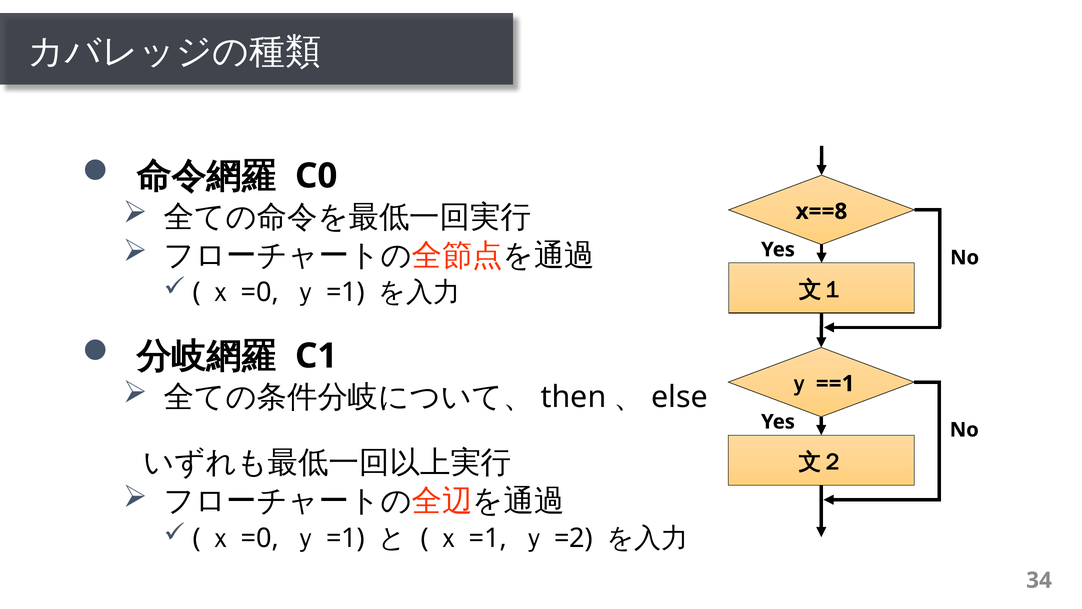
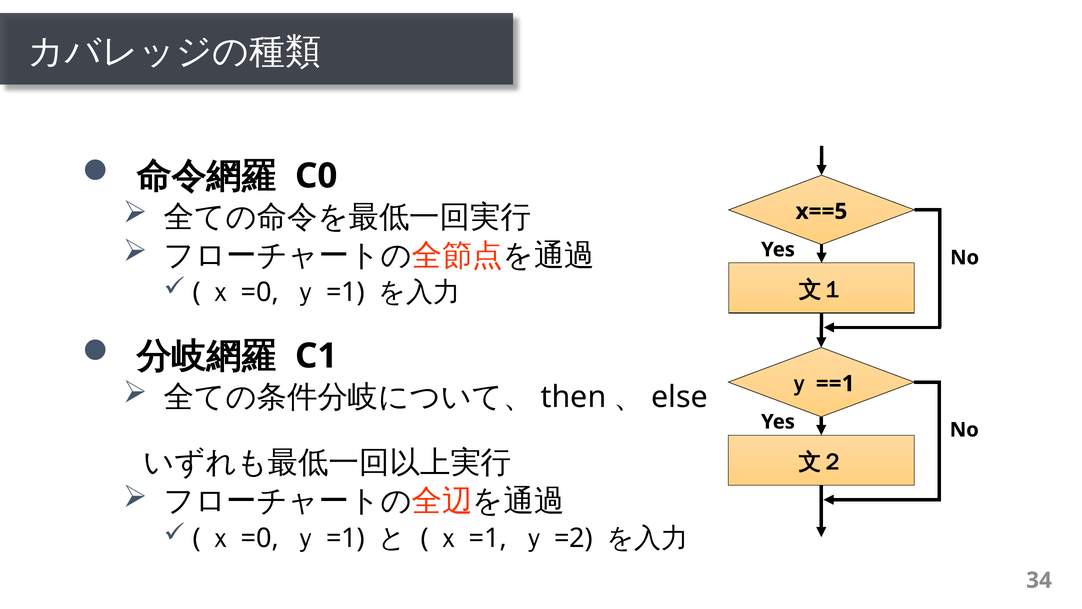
x==8: x==8 -> x==5
